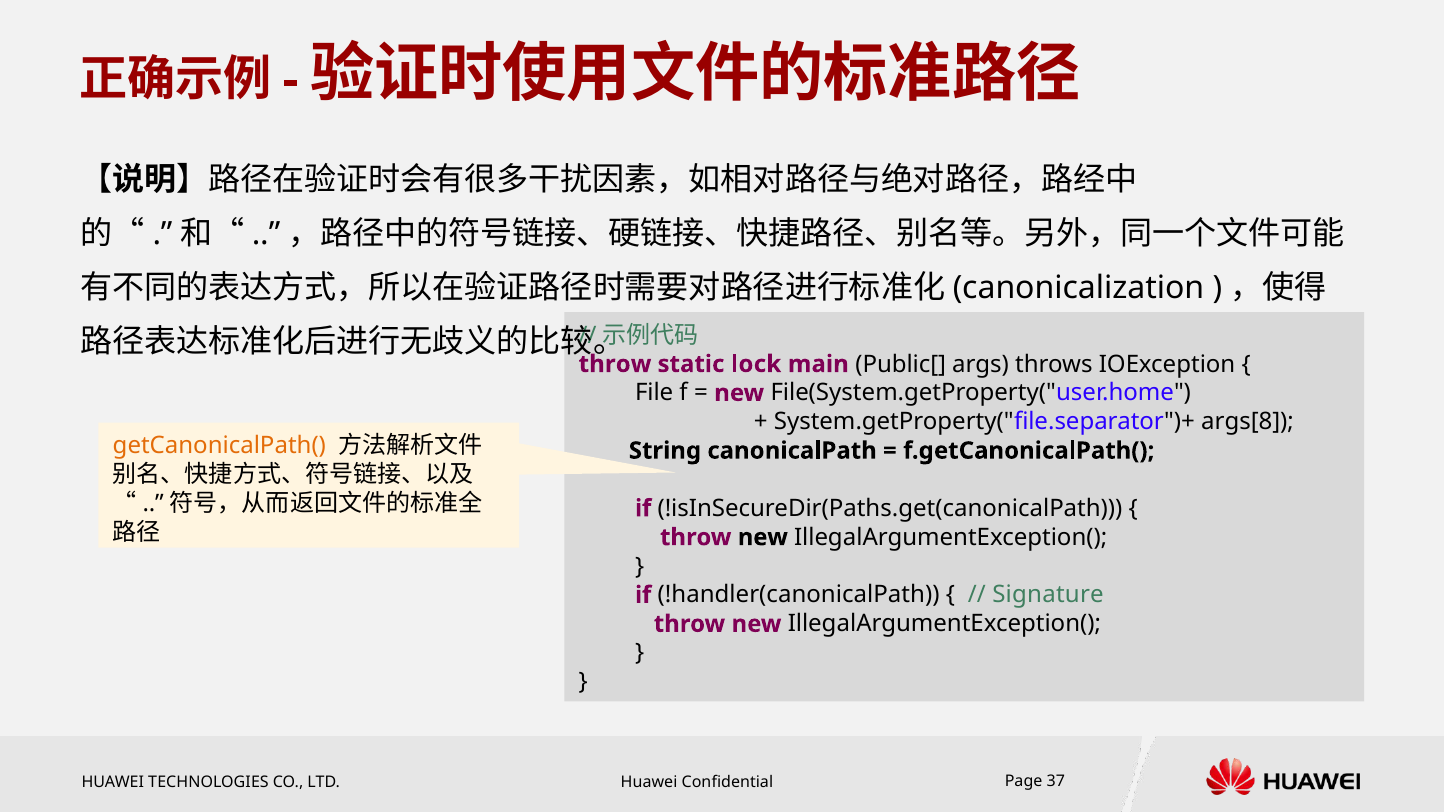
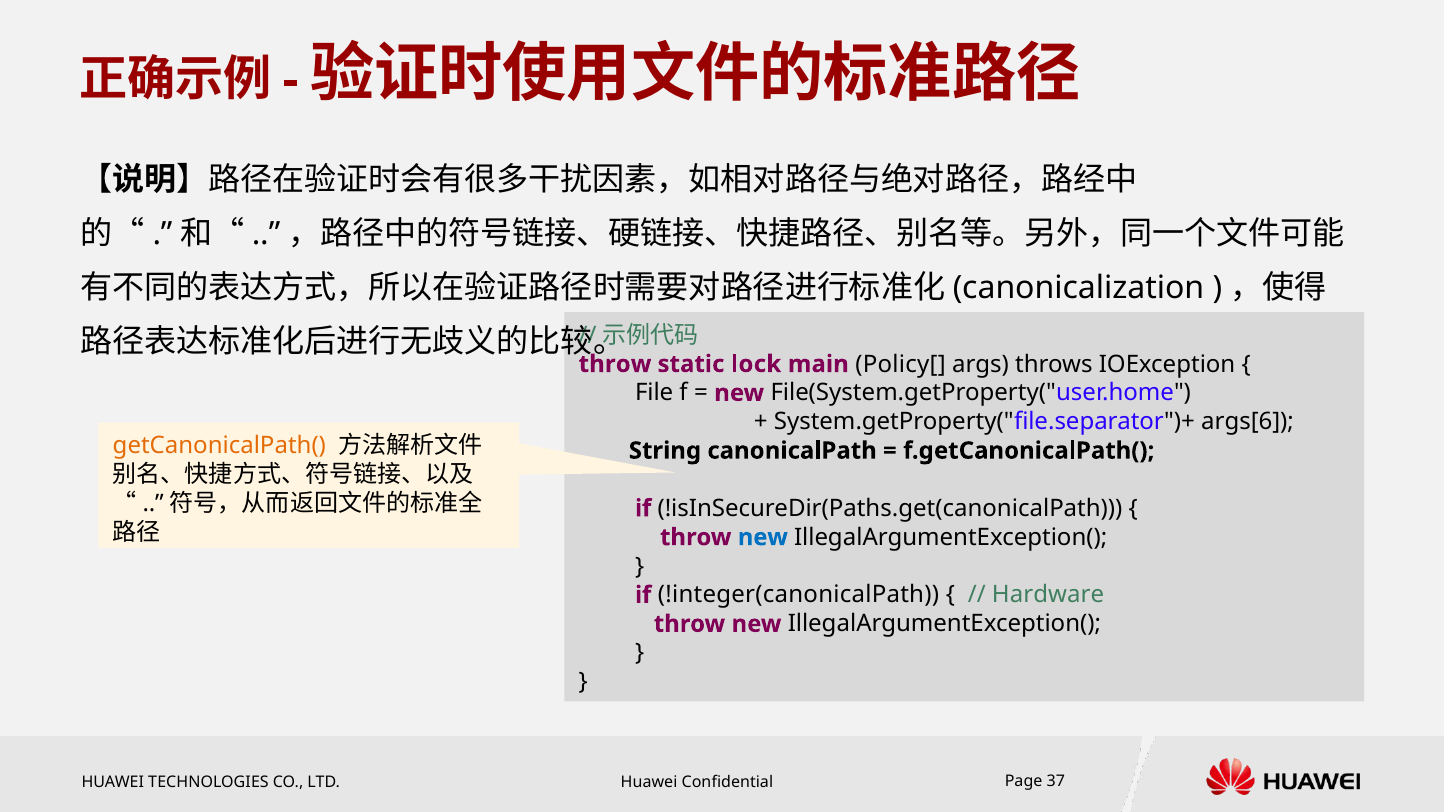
Public[: Public[ -> Policy[
args[8: args[8 -> args[6
new at (763, 537) colour: black -> blue
!handler(canonicalPath: !handler(canonicalPath -> !integer(canonicalPath
Signature: Signature -> Hardware
